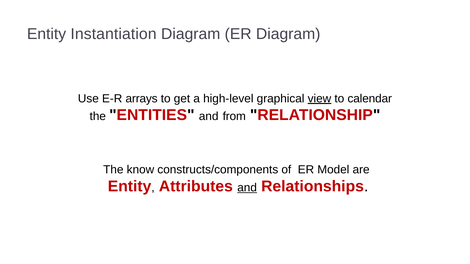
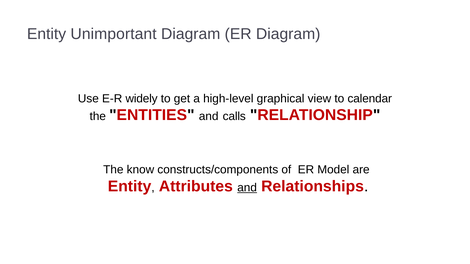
Instantiation: Instantiation -> Unimportant
arrays: arrays -> widely
view underline: present -> none
from: from -> calls
